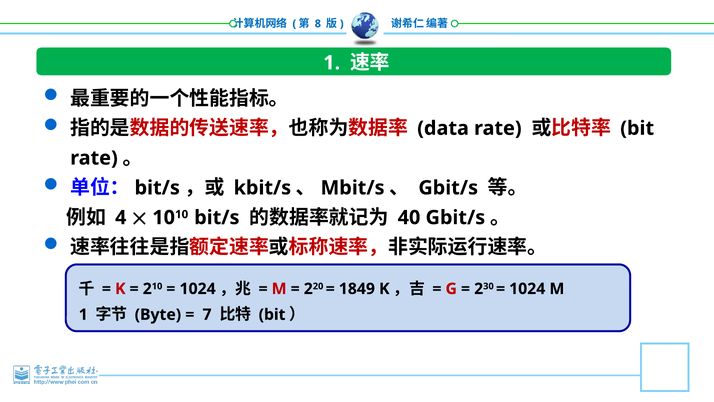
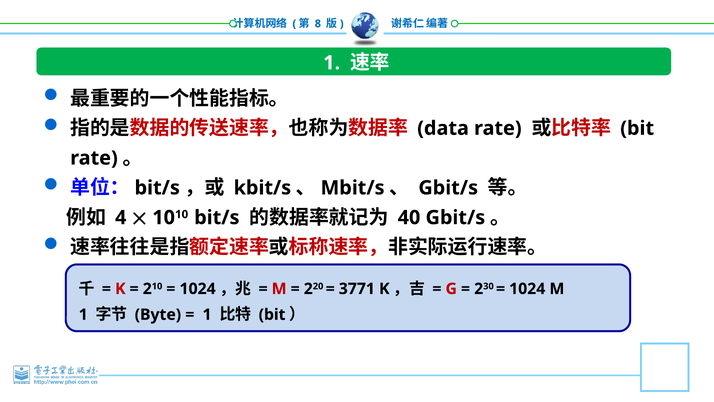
1849: 1849 -> 3771
7 at (207, 314): 7 -> 1
